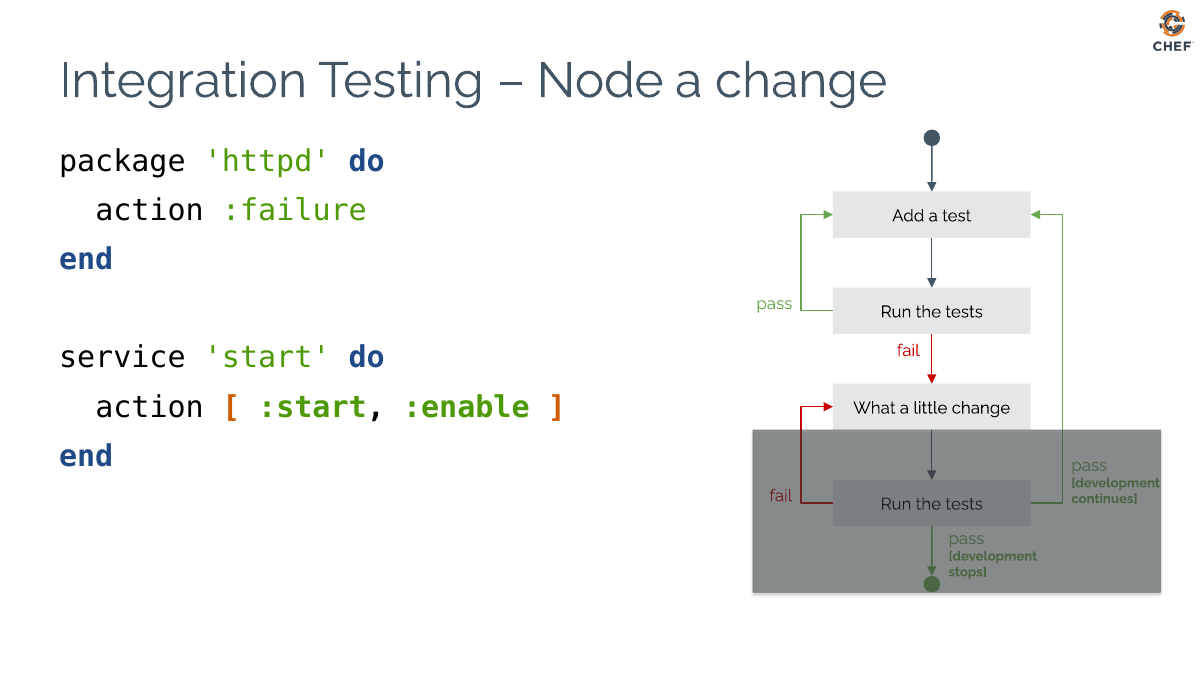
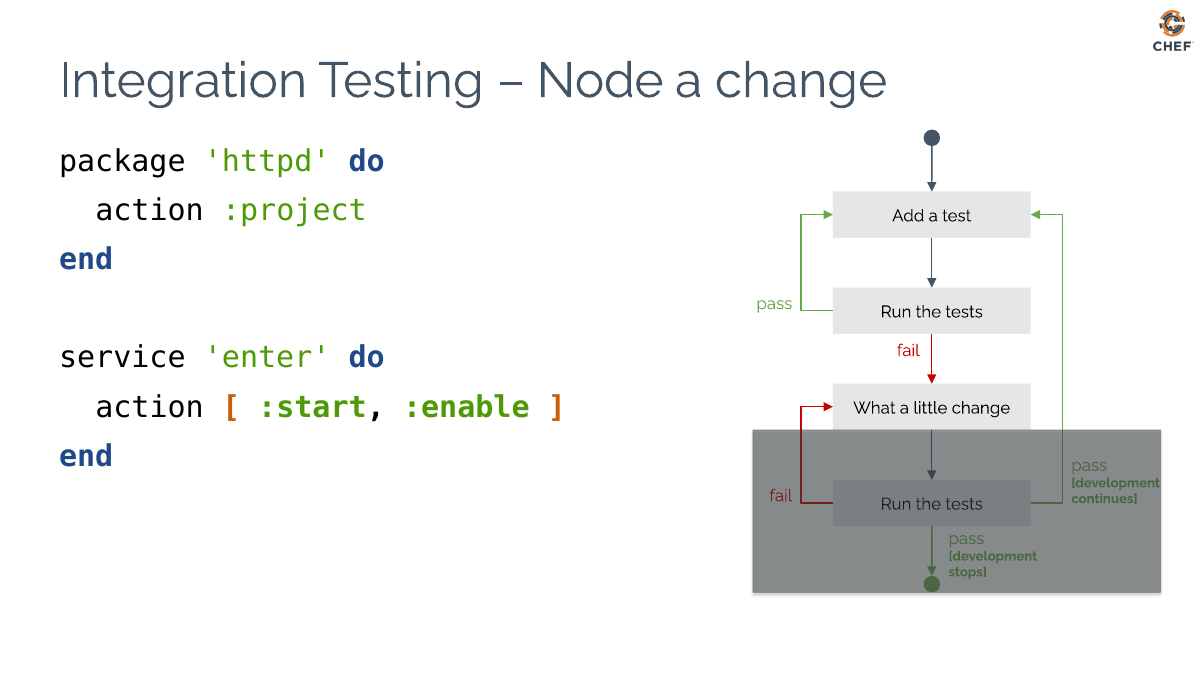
:failure: :failure -> :project
start: start -> enter
